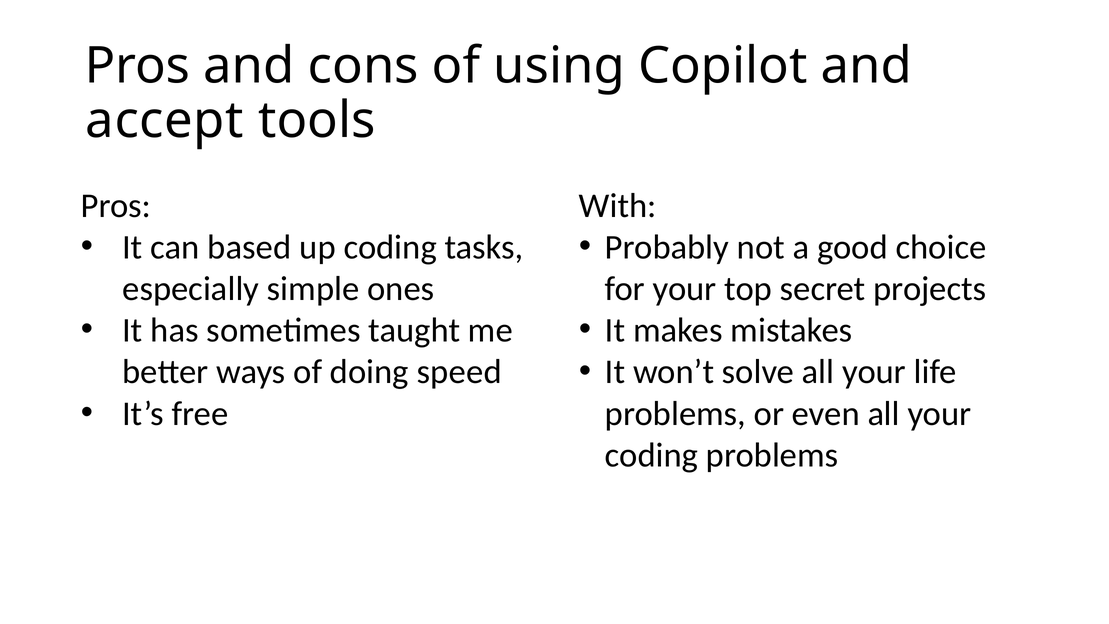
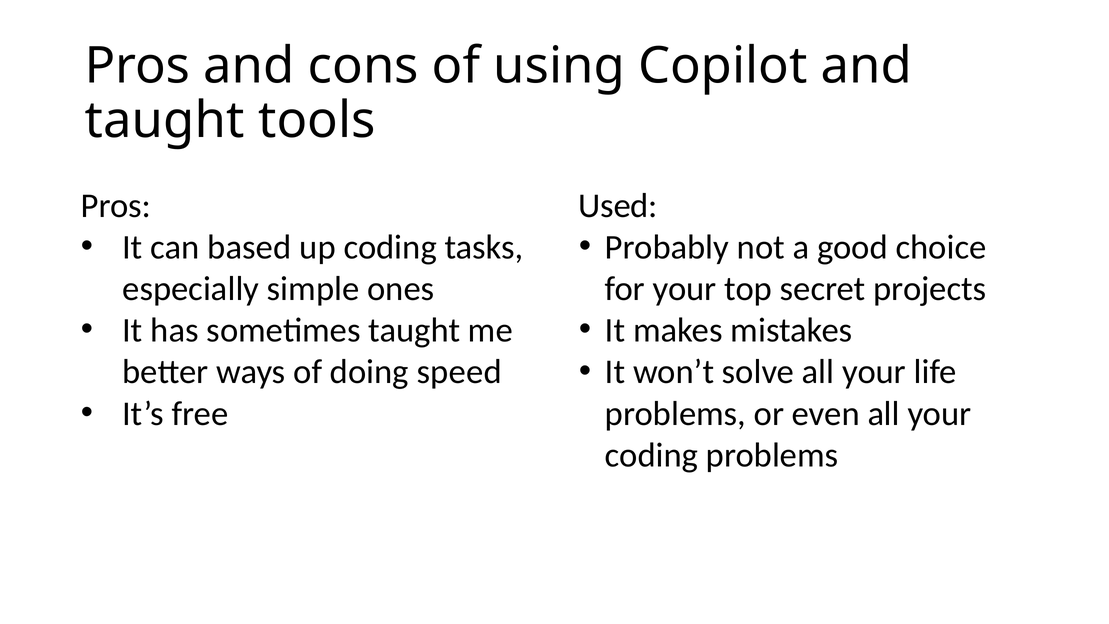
accept at (165, 121): accept -> taught
With: With -> Used
